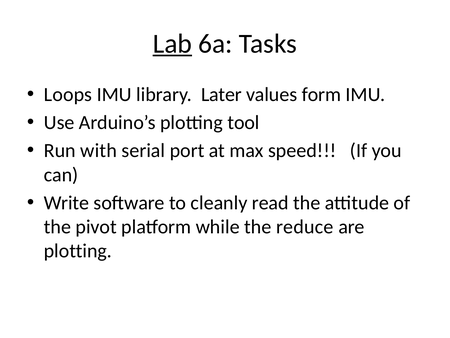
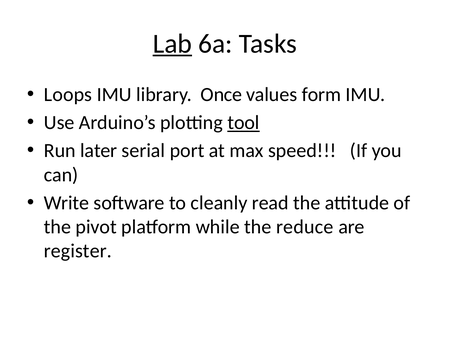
Later: Later -> Once
tool underline: none -> present
with: with -> later
plotting at (78, 251): plotting -> register
